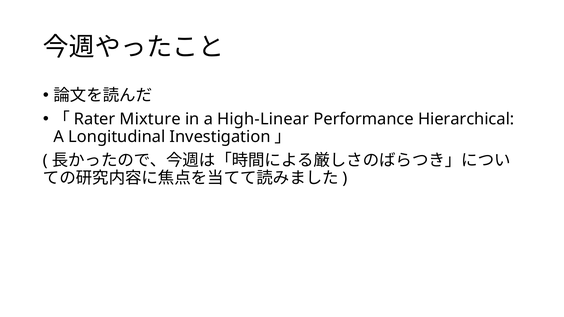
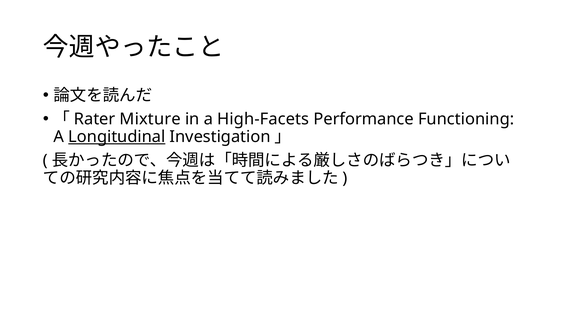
High-Linear: High-Linear -> High-Facets
Hierarchical: Hierarchical -> Functioning
Longitudinal underline: none -> present
